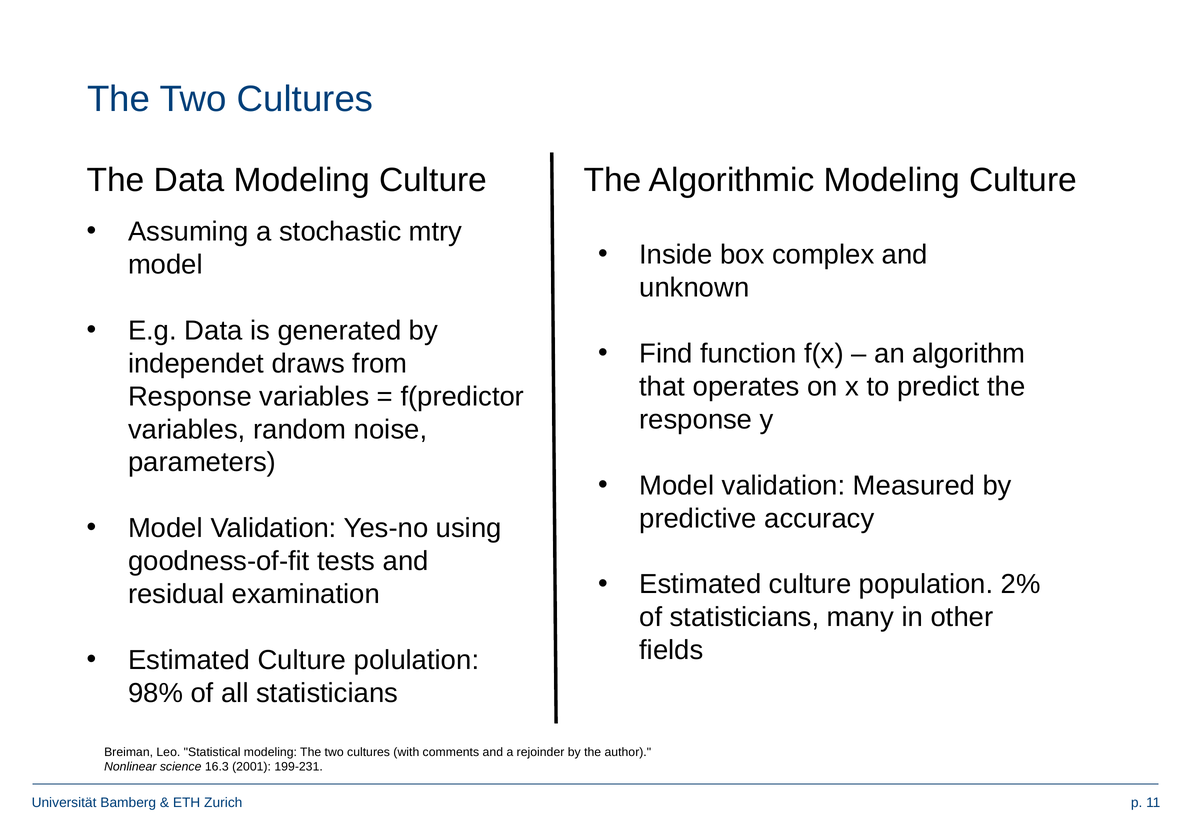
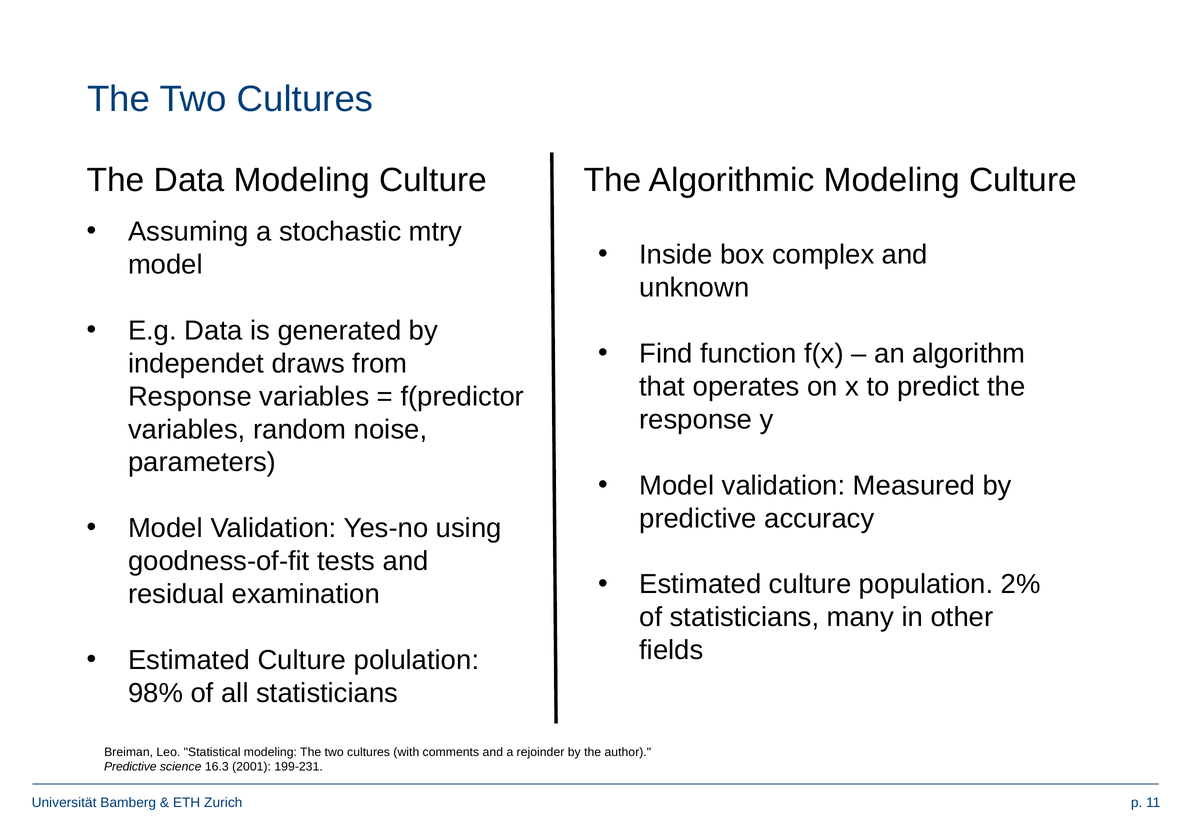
Nonlinear at (130, 767): Nonlinear -> Predictive
